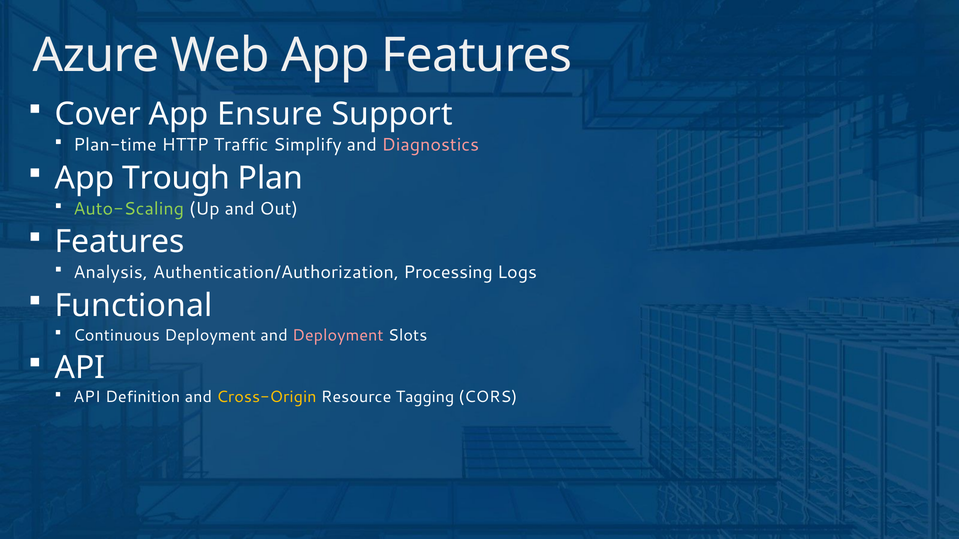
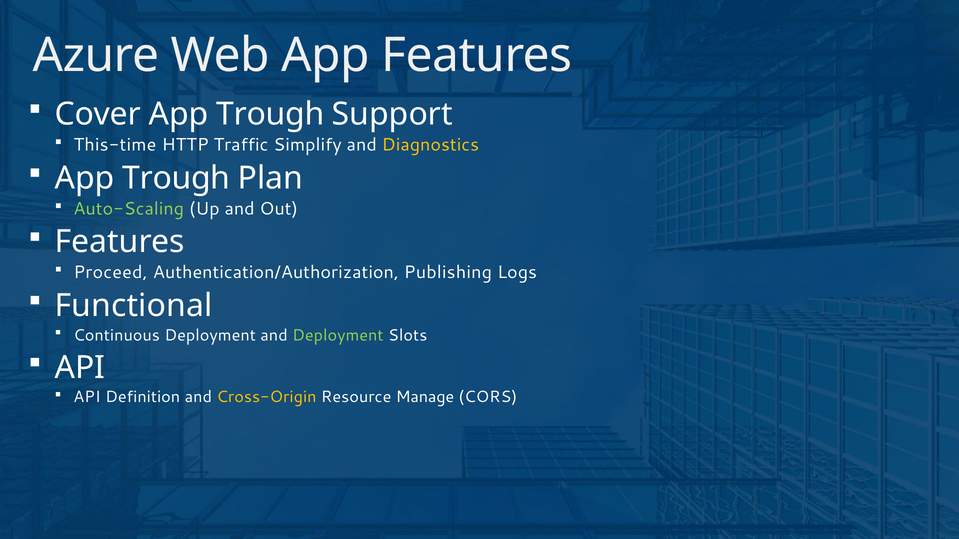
Ensure at (270, 114): Ensure -> Trough
Plan-time: Plan-time -> This-time
Diagnostics colour: pink -> yellow
Analysis: Analysis -> Proceed
Processing: Processing -> Publishing
Deployment at (338, 335) colour: pink -> light green
Tagging: Tagging -> Manage
